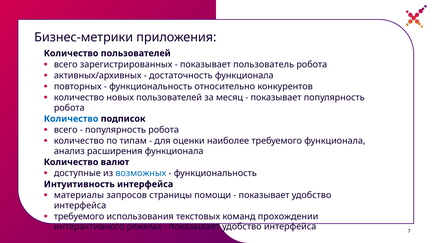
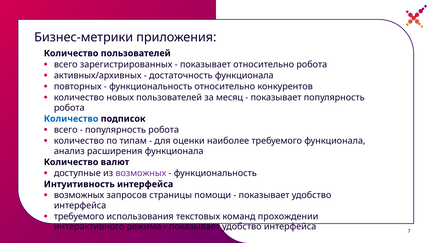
показывает пользователь: пользователь -> относительно
возможных at (141, 173) colour: blue -> purple
материалы at (79, 195): материалы -> возможных
